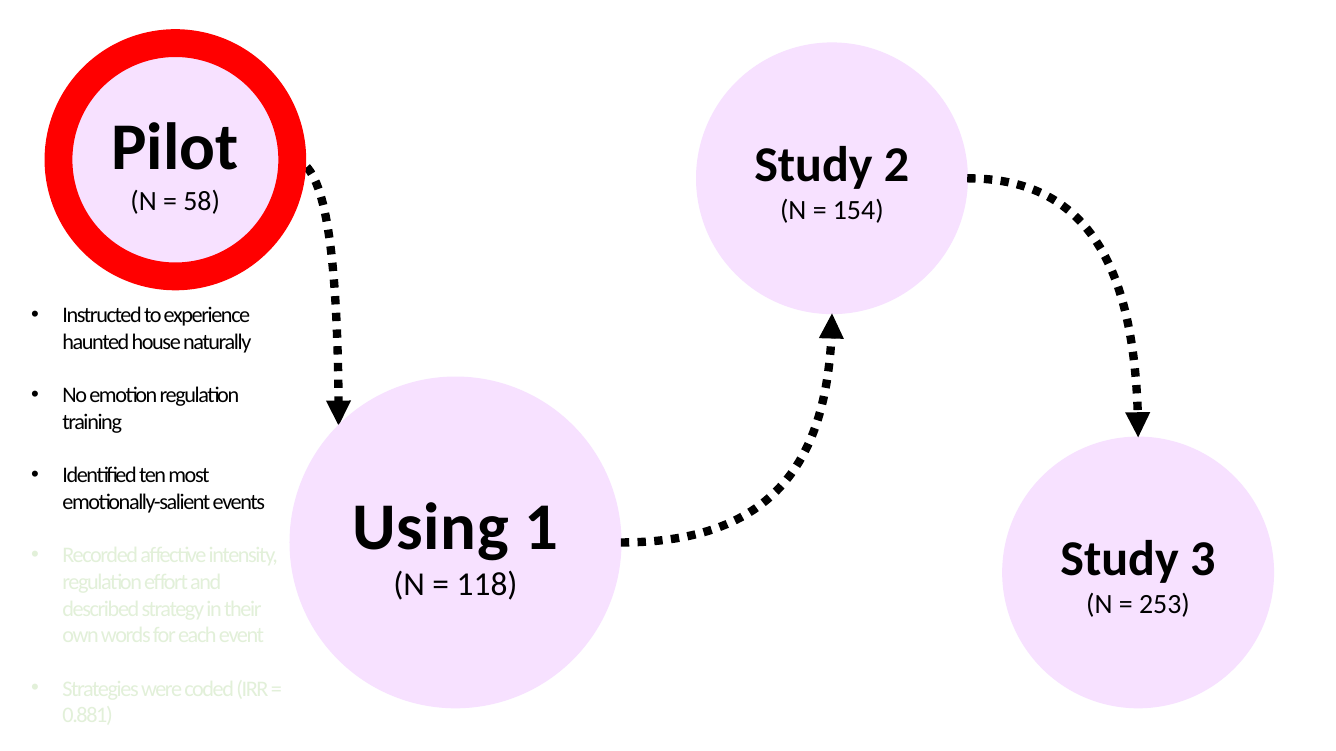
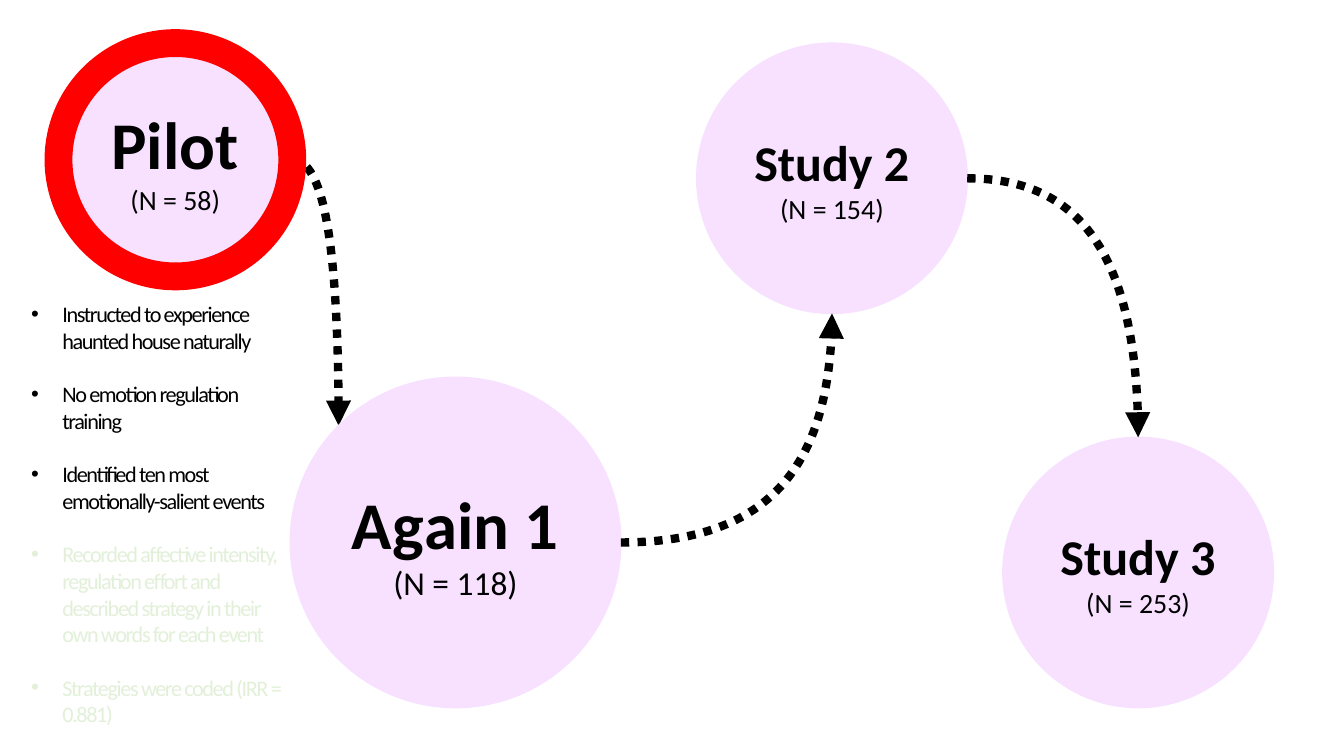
Using: Using -> Again
